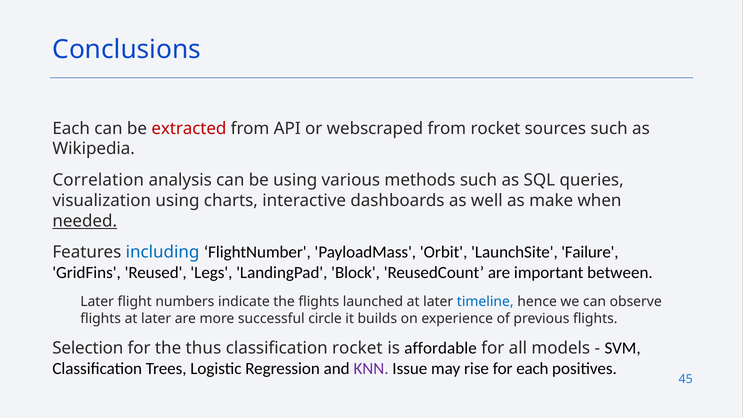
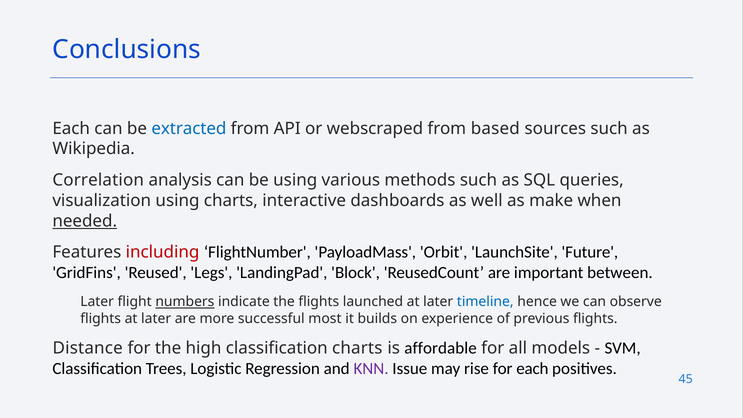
extracted colour: red -> blue
from rocket: rocket -> based
including colour: blue -> red
Failure: Failure -> Future
numbers underline: none -> present
circle: circle -> most
Selection: Selection -> Distance
thus: thus -> high
classification rocket: rocket -> charts
